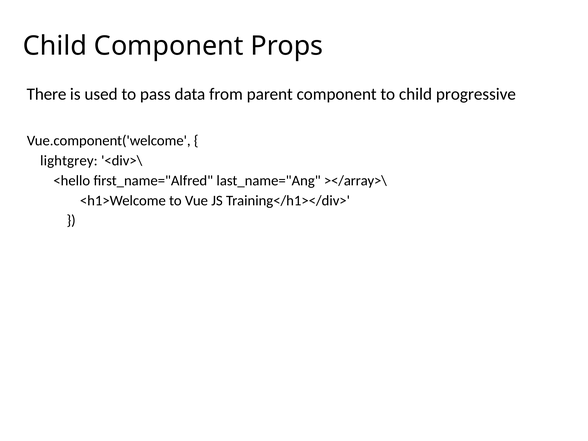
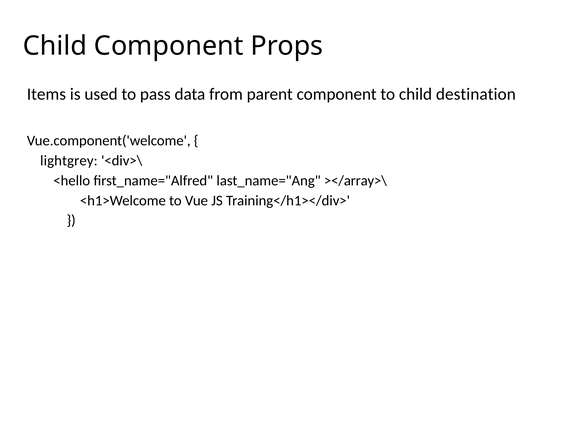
There: There -> Items
progressive: progressive -> destination
